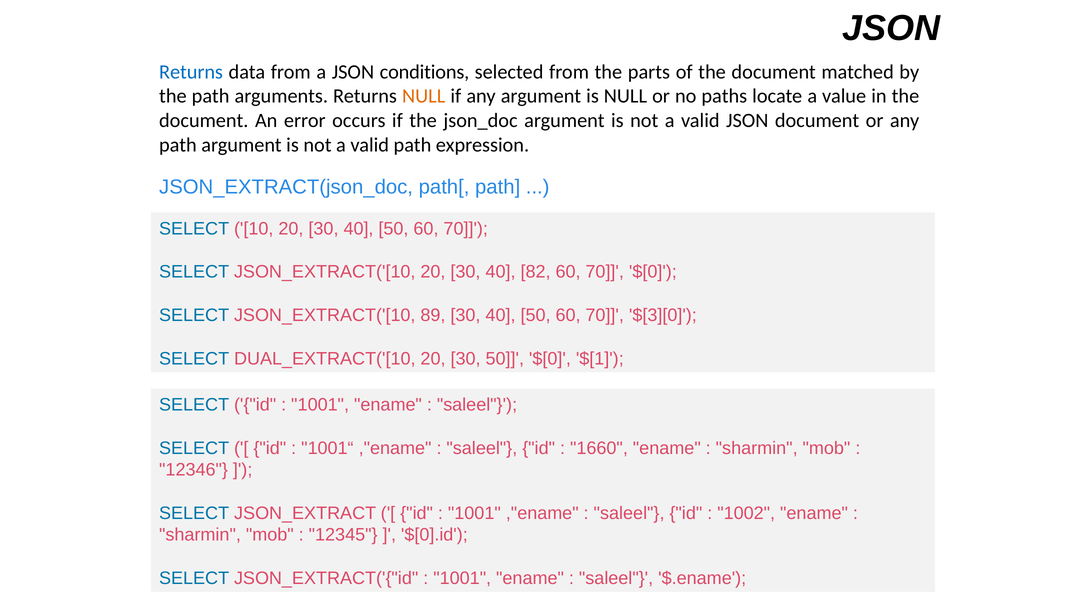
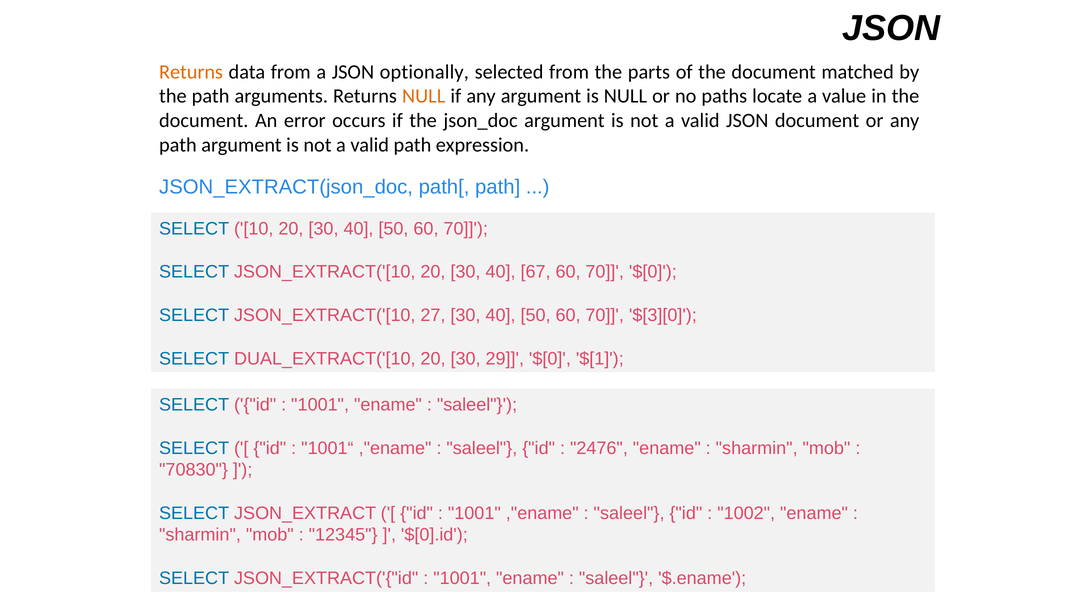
Returns at (191, 72) colour: blue -> orange
conditions: conditions -> optionally
82: 82 -> 67
89: 89 -> 27
30 50: 50 -> 29
1660: 1660 -> 2476
12346: 12346 -> 70830
